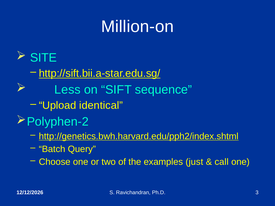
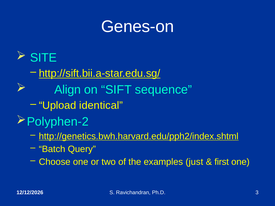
Million-on: Million-on -> Genes-on
Less: Less -> Align
call: call -> first
